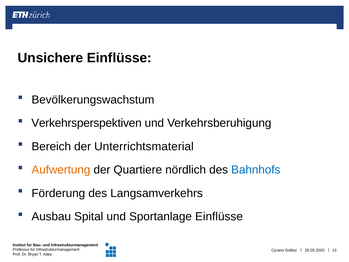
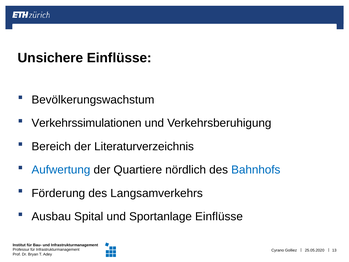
Verkehrsperspektiven: Verkehrsperspektiven -> Verkehrssimulationen
Unterrichtsmaterial: Unterrichtsmaterial -> Literaturverzeichnis
Aufwertung colour: orange -> blue
